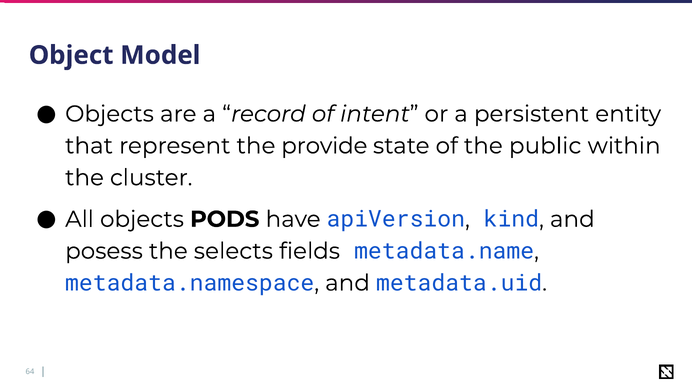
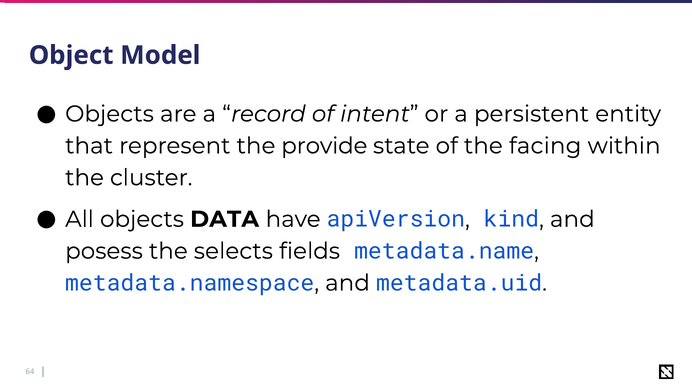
public: public -> facing
PODS: PODS -> DATA
